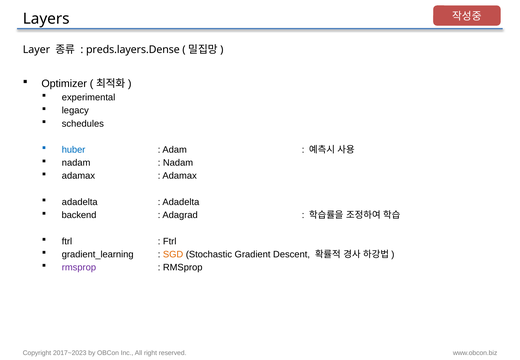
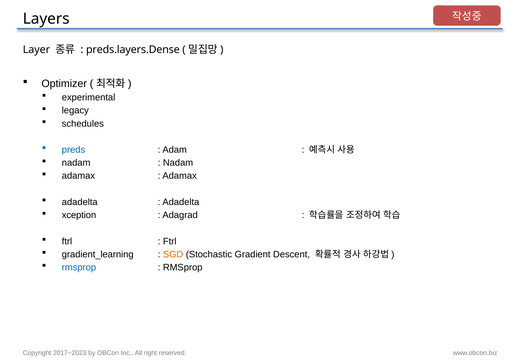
huber: huber -> preds
backend: backend -> xception
rmsprop at (79, 267) colour: purple -> blue
